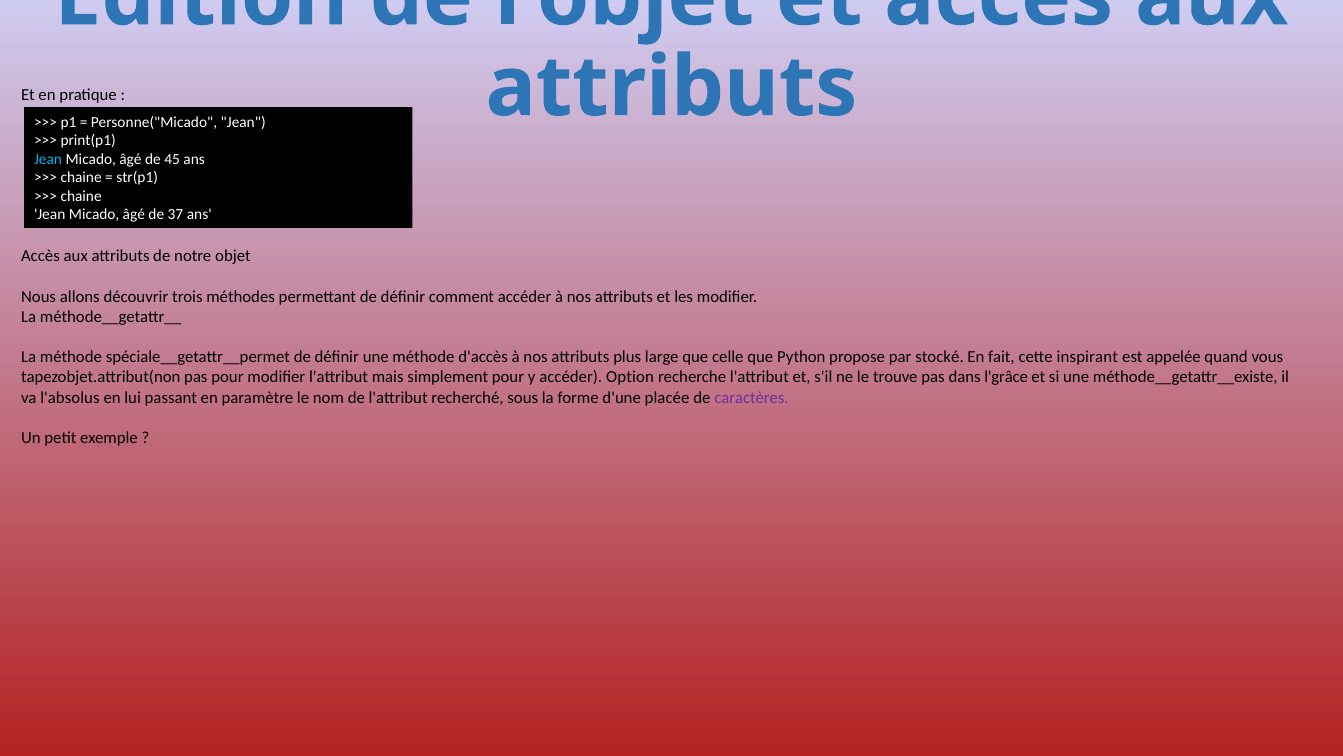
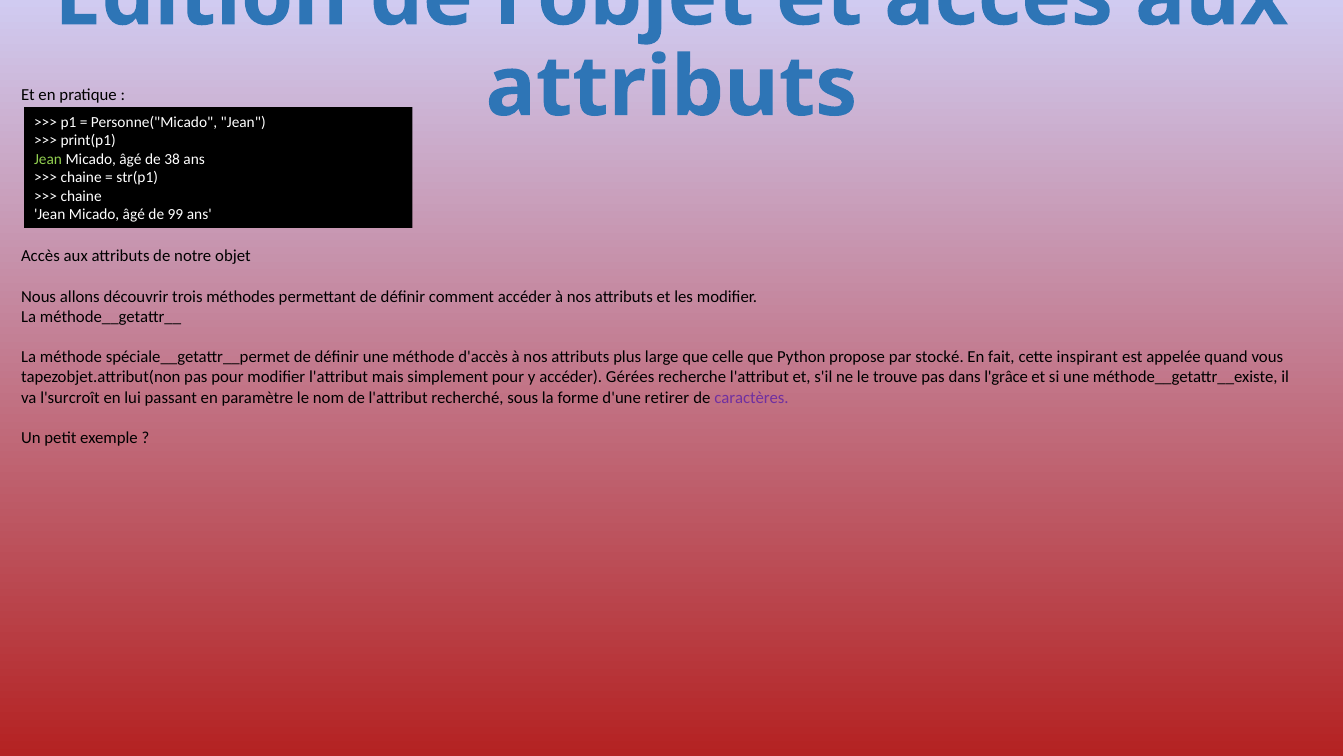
Jean at (48, 159) colour: light blue -> light green
45: 45 -> 38
37: 37 -> 99
Option: Option -> Gérées
l'absolus: l'absolus -> l'surcroît
placée: placée -> retirer
